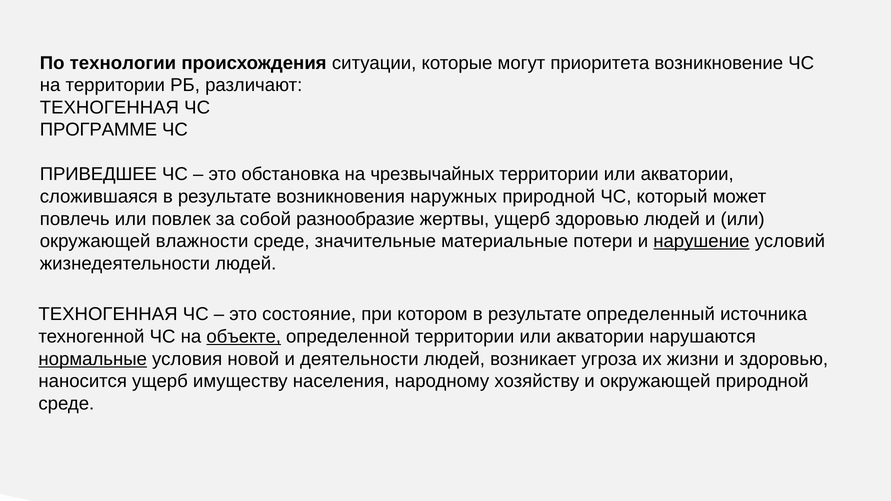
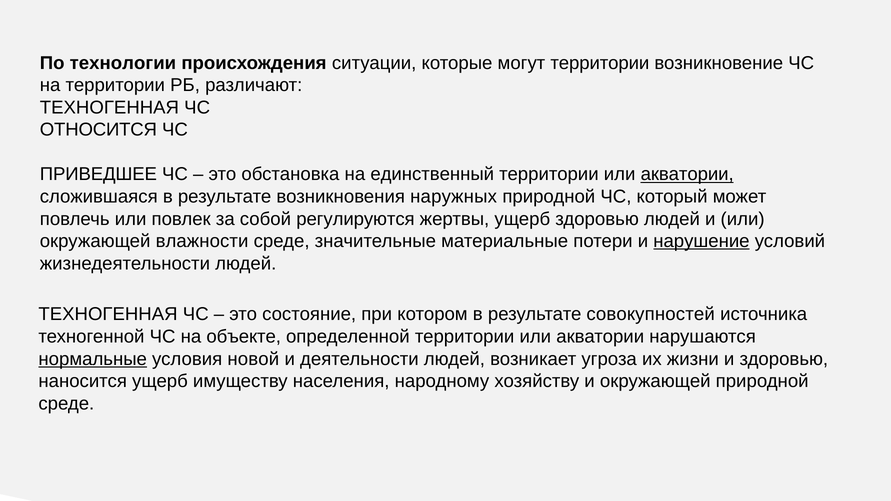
могут приоритета: приоритета -> территории
ПРОГРАММЕ: ПРОГРАММЕ -> ОТНОСИТСЯ
чрезвычайных: чрезвычайных -> единственный
акватории at (687, 174) underline: none -> present
разнообразие: разнообразие -> регулируются
определенный: определенный -> совокупностей
объекте underline: present -> none
